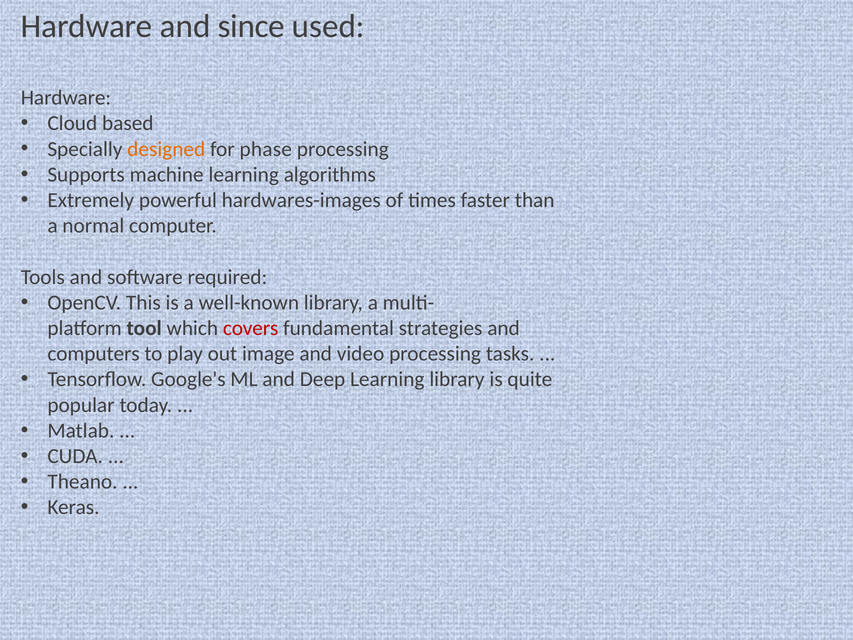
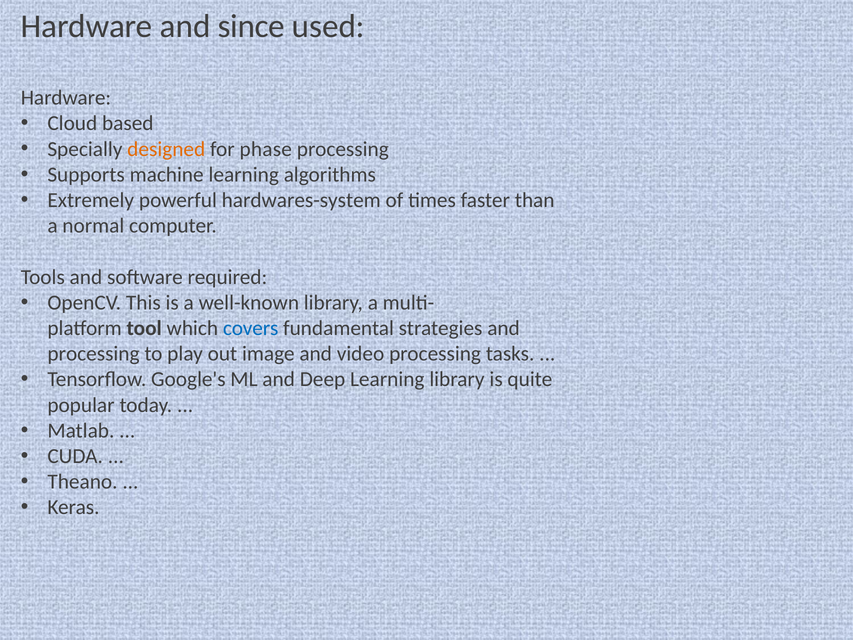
hardwares-images: hardwares-images -> hardwares-system
covers colour: red -> blue
computers at (94, 354): computers -> processing
